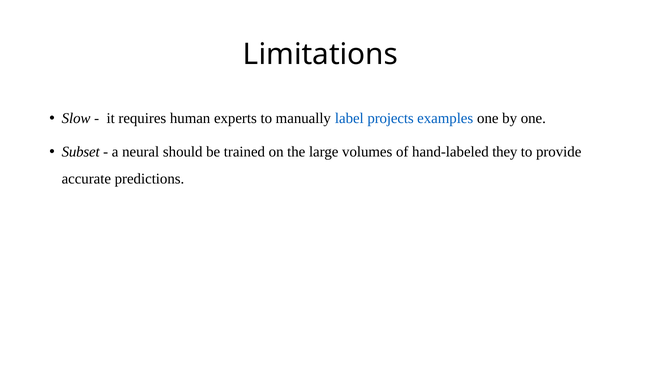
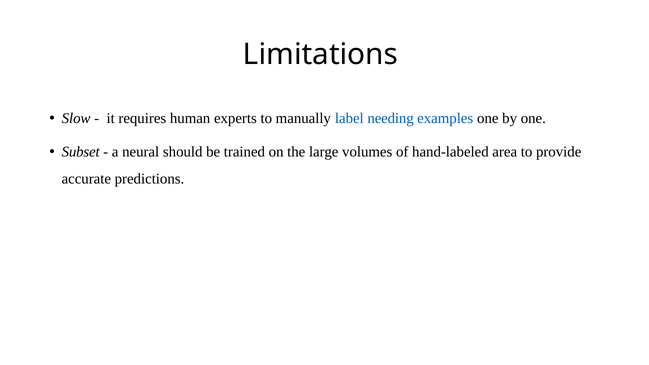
projects: projects -> needing
they: they -> area
